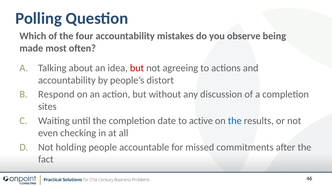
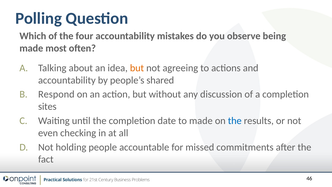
but at (137, 68) colour: red -> orange
distort: distort -> shared
to active: active -> made
